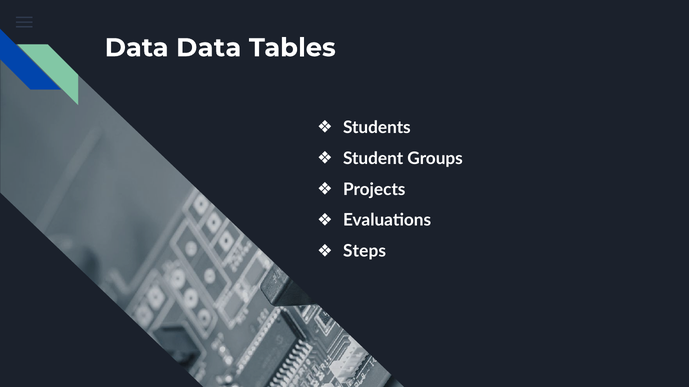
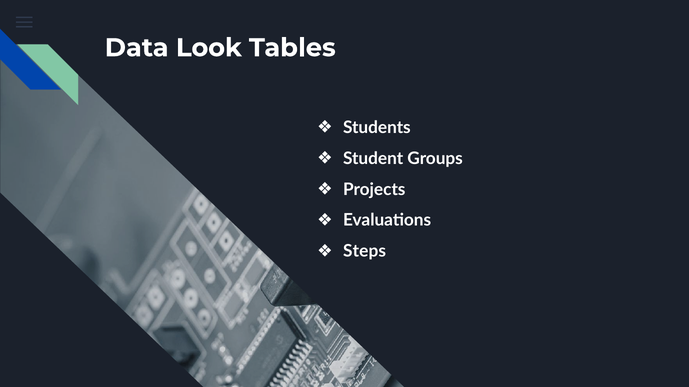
Data Data: Data -> Look
